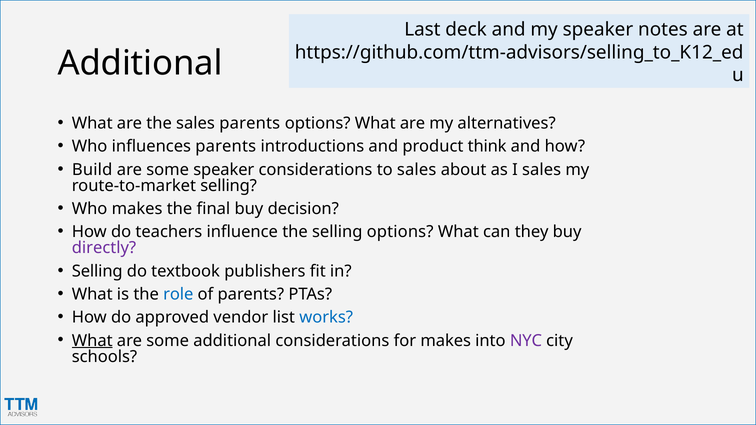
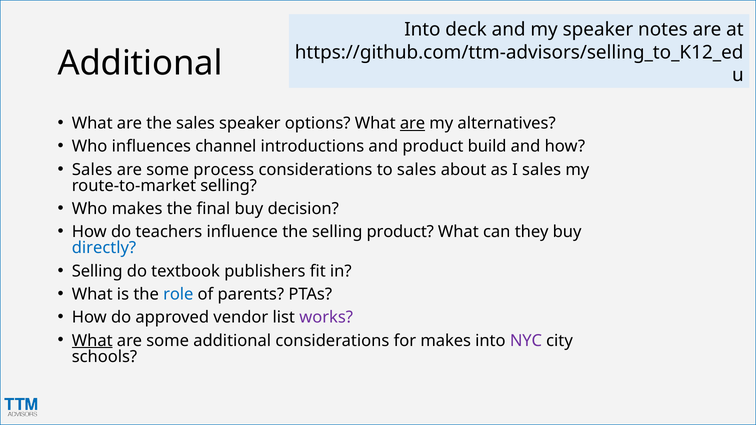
Last at (422, 30): Last -> Into
sales parents: parents -> speaker
are at (413, 123) underline: none -> present
influences parents: parents -> channel
think: think -> build
Build at (92, 170): Build -> Sales
some speaker: speaker -> process
selling options: options -> product
directly colour: purple -> blue
works colour: blue -> purple
